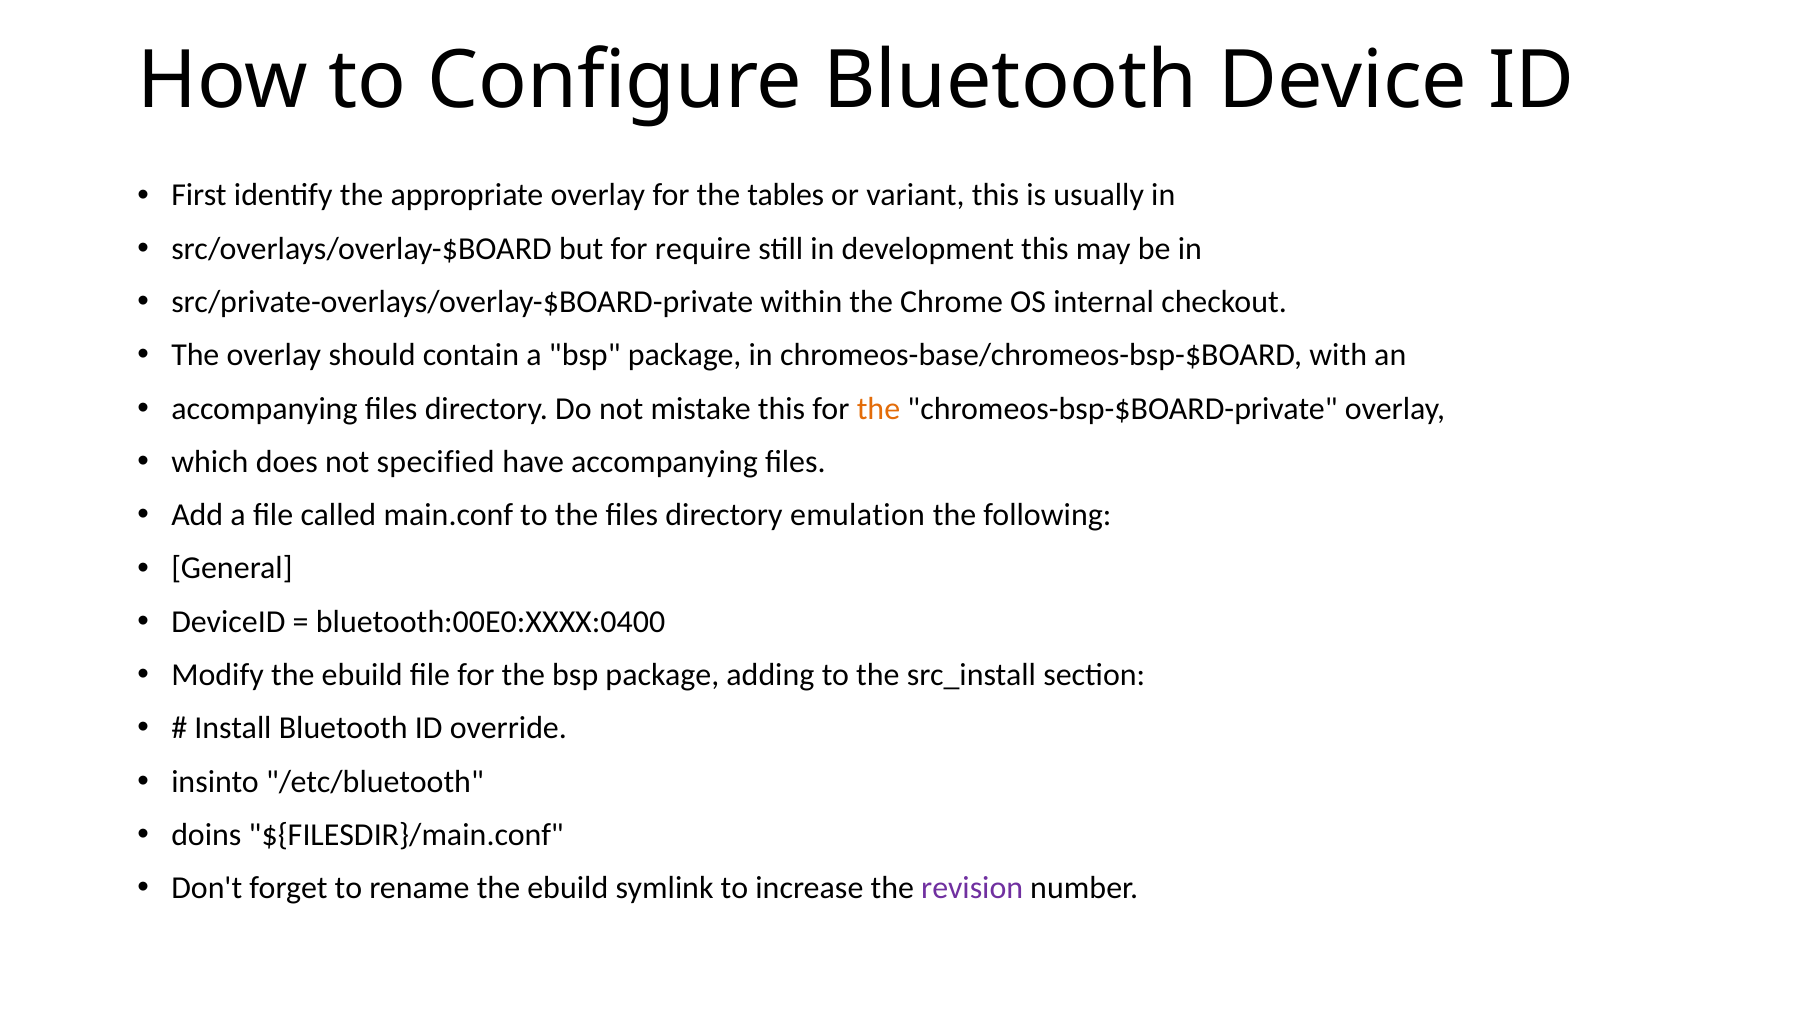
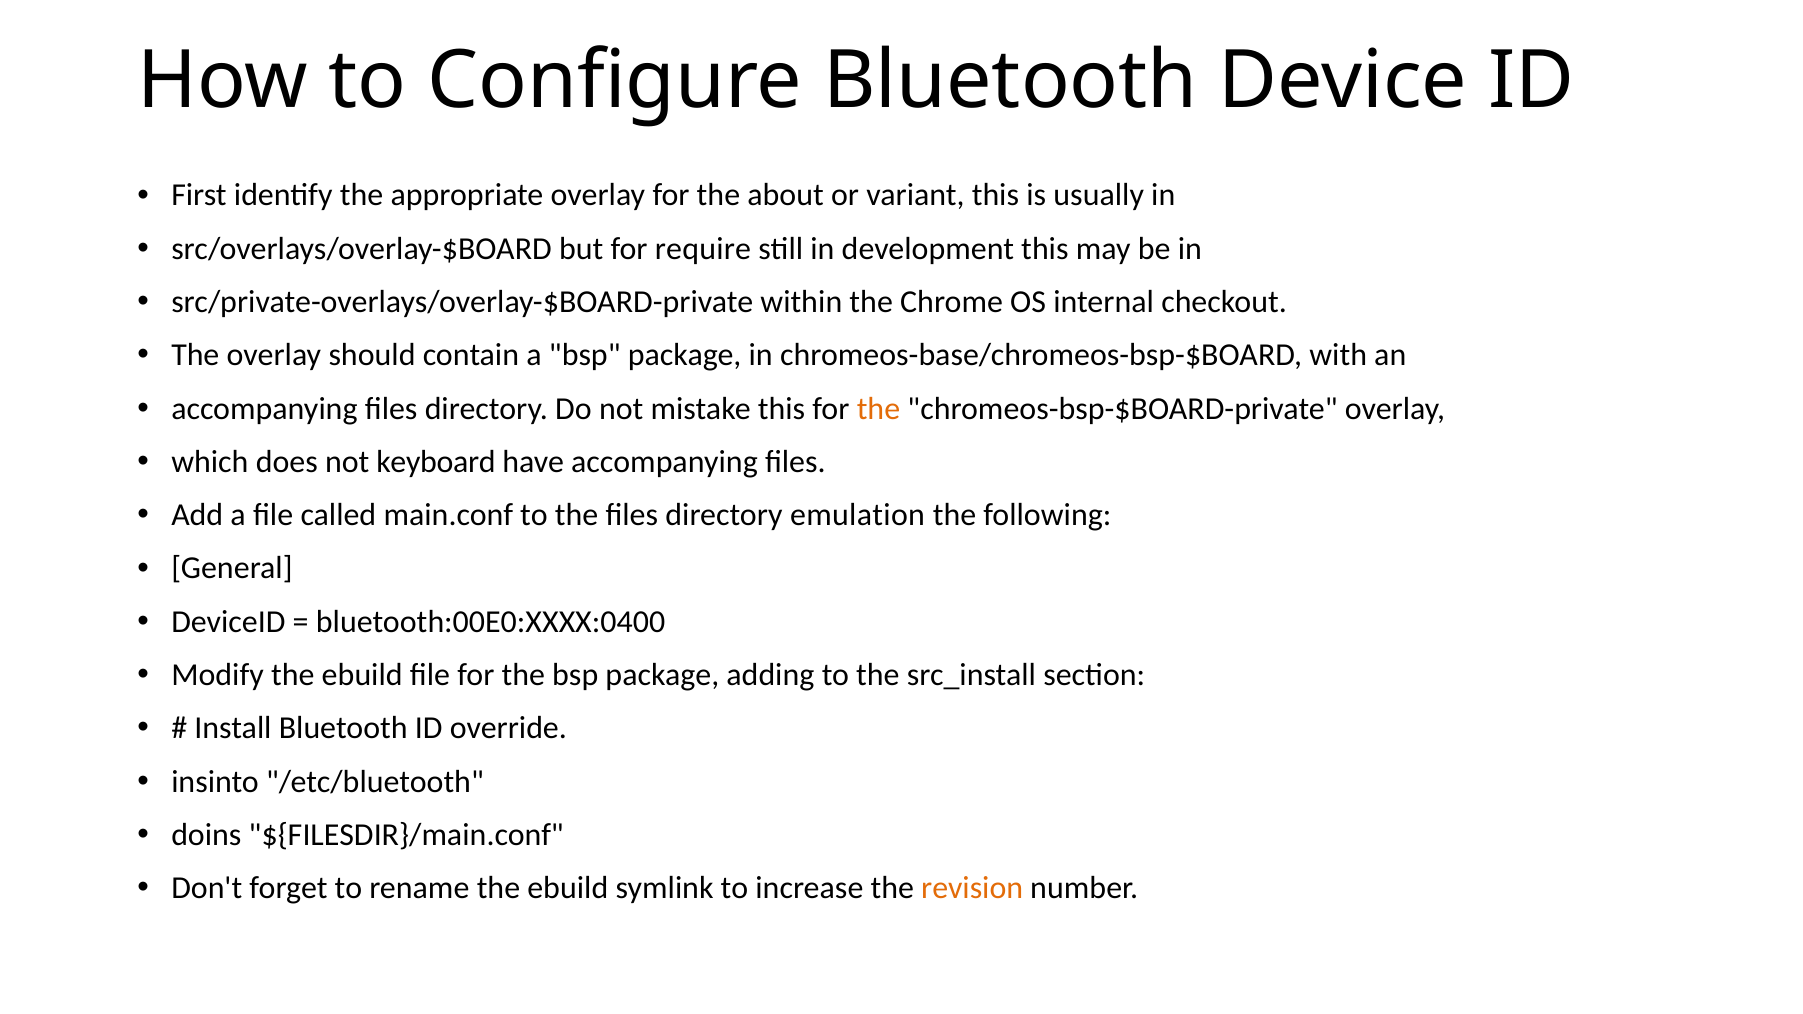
tables: tables -> about
specified: specified -> keyboard
revision colour: purple -> orange
